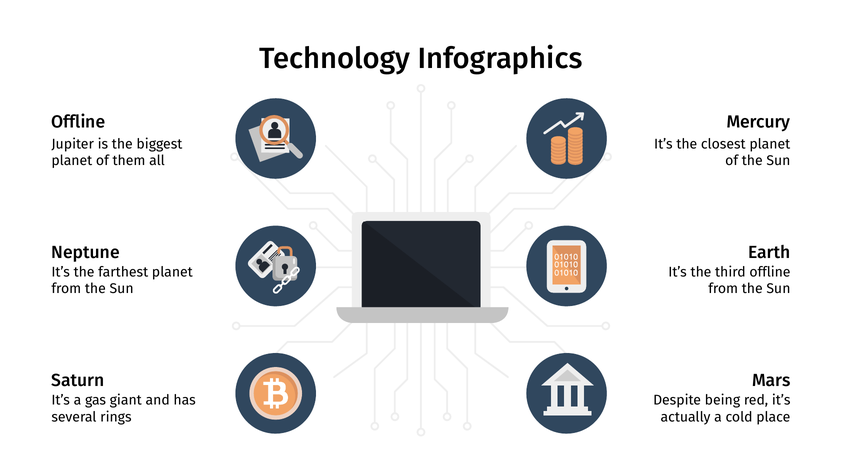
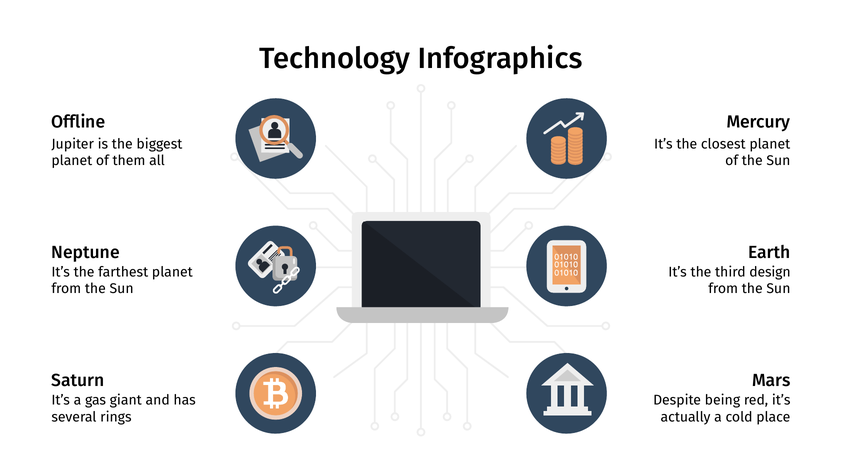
third offline: offline -> design
